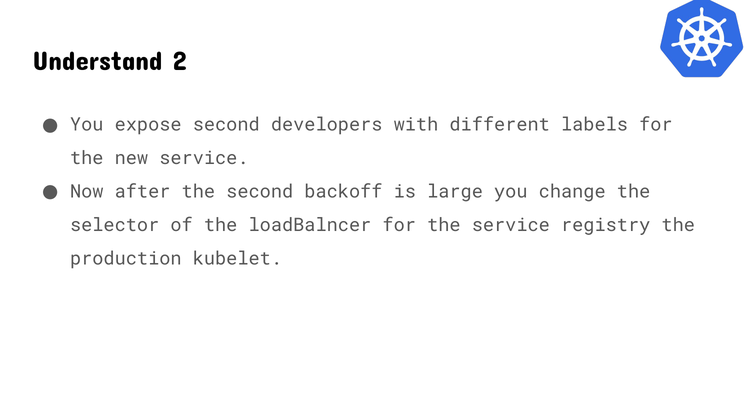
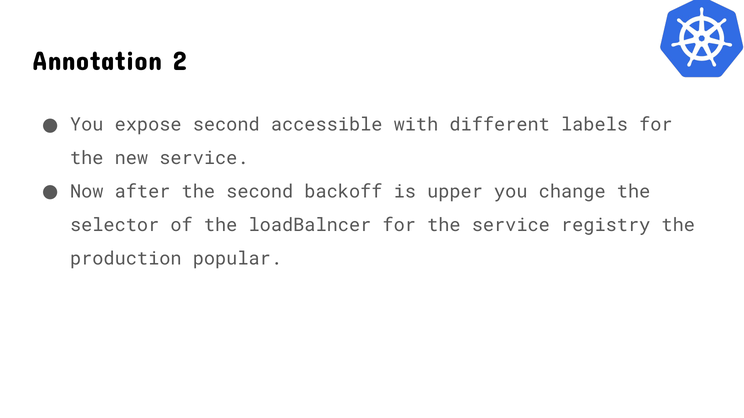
Understand: Understand -> Annotation
developers: developers -> accessible
large: large -> upper
kubelet: kubelet -> popular
